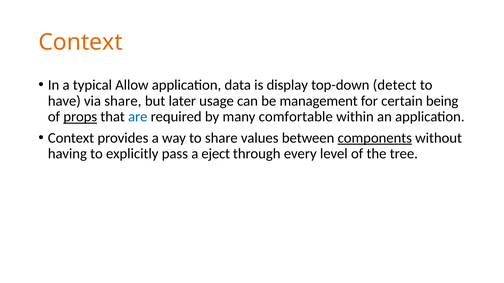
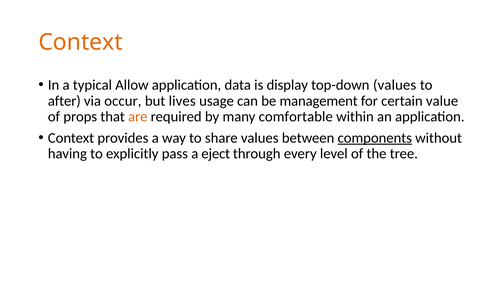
top-down detect: detect -> values
have: have -> after
via share: share -> occur
later: later -> lives
being: being -> value
props underline: present -> none
are colour: blue -> orange
